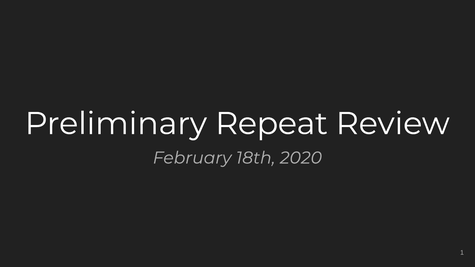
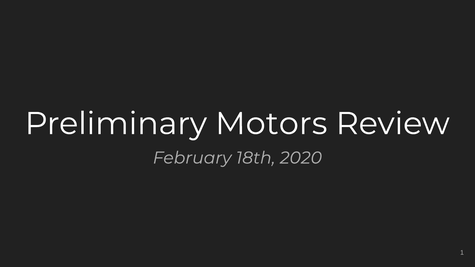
Repeat: Repeat -> Motors
